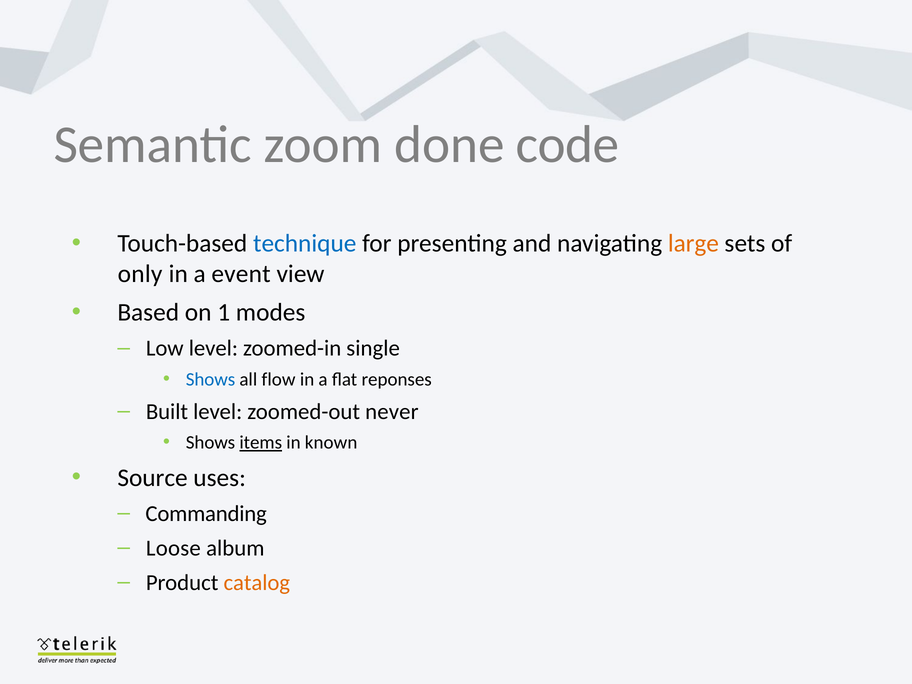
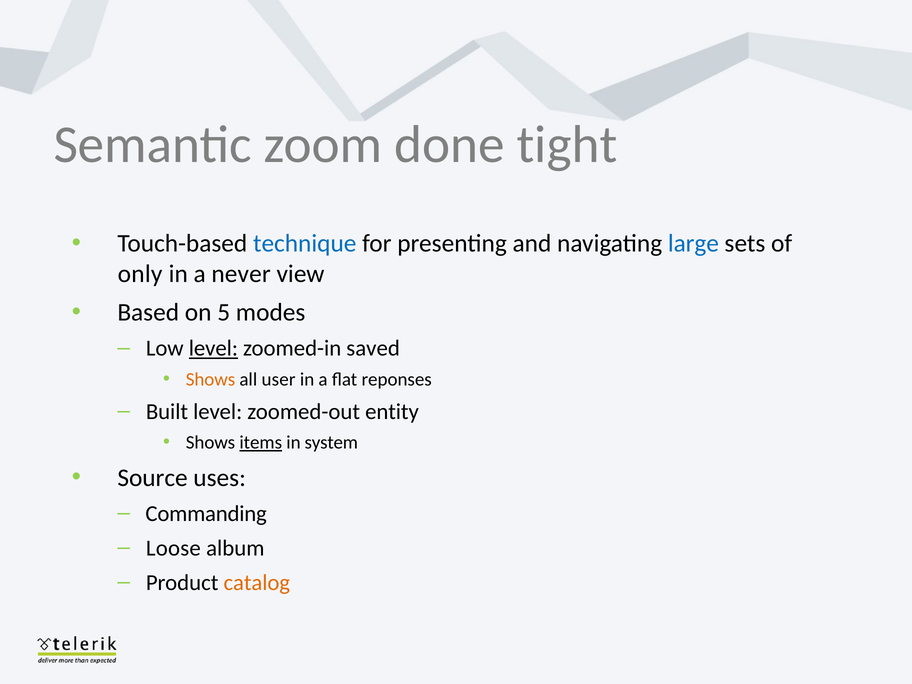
code: code -> tight
large colour: orange -> blue
event: event -> never
1: 1 -> 5
level at (213, 348) underline: none -> present
single: single -> saved
Shows at (211, 379) colour: blue -> orange
flow: flow -> user
never: never -> entity
known: known -> system
